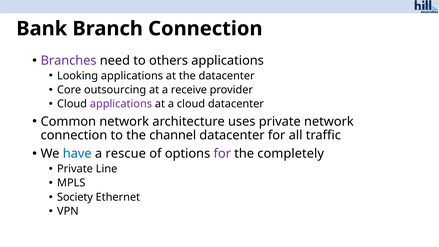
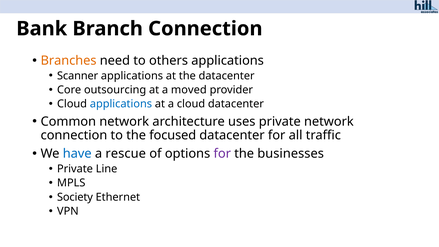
Branches colour: purple -> orange
Looking: Looking -> Scanner
receive: receive -> moved
applications at (121, 104) colour: purple -> blue
channel: channel -> focused
completely: completely -> businesses
